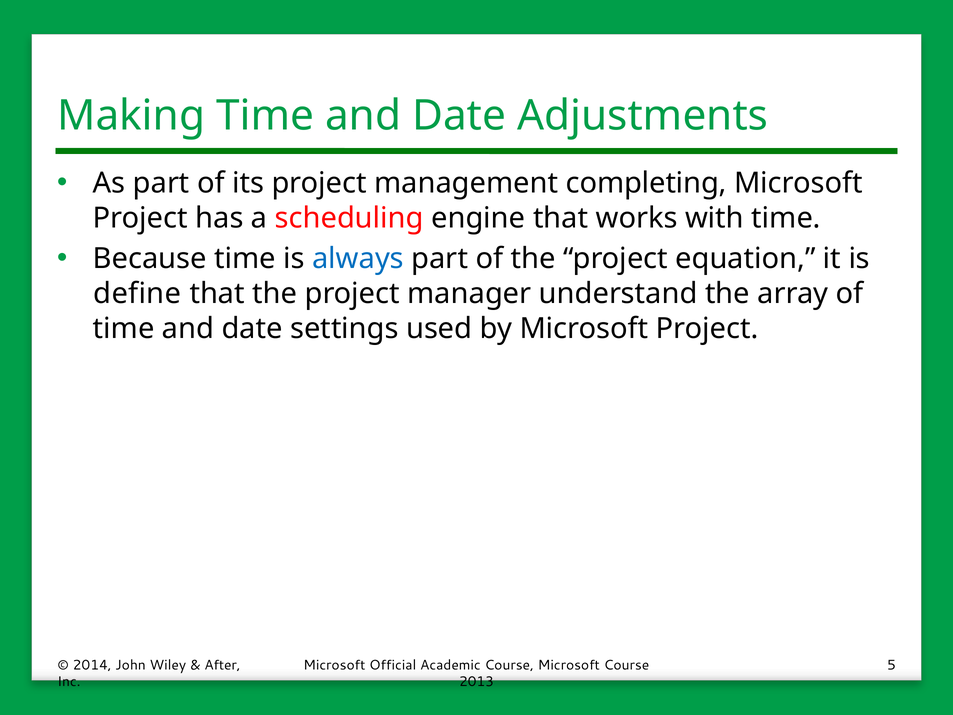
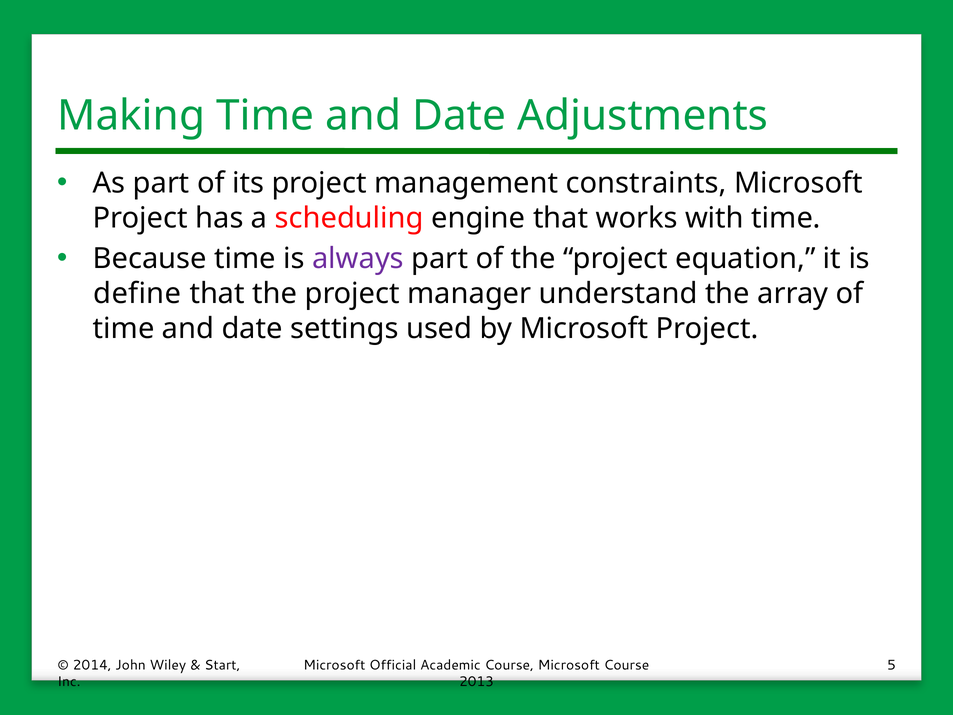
completing: completing -> constraints
always colour: blue -> purple
After: After -> Start
